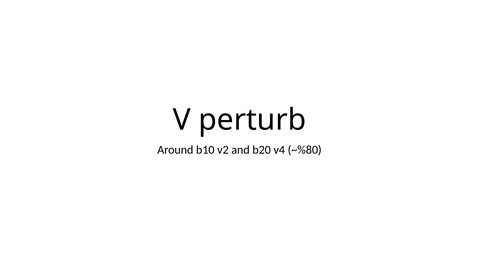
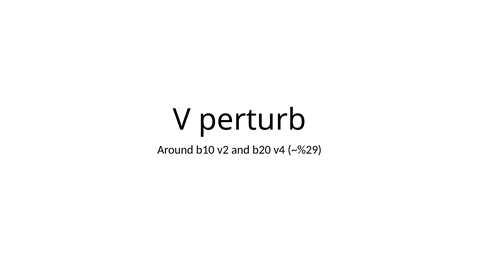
~%80: ~%80 -> ~%29
